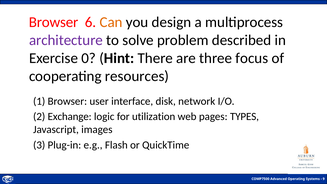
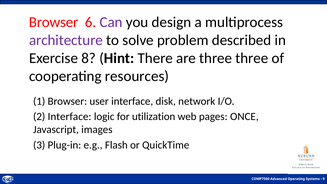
Can colour: orange -> purple
0: 0 -> 8
three focus: focus -> three
2 Exchange: Exchange -> Interface
TYPES: TYPES -> ONCE
